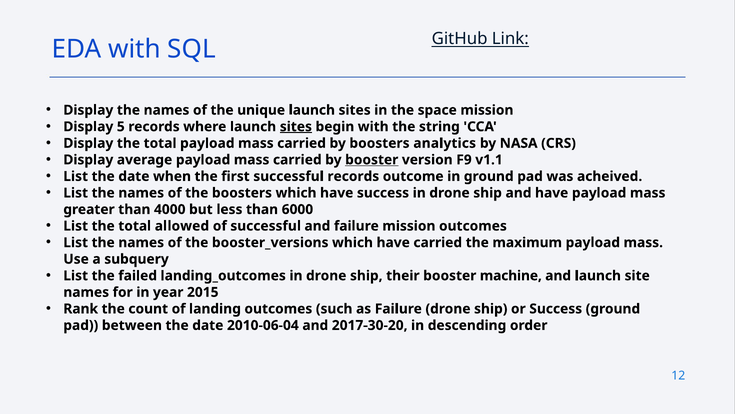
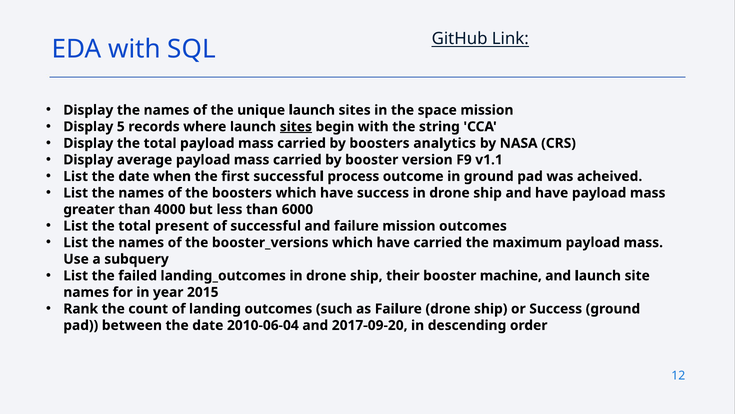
booster at (372, 160) underline: present -> none
successful records: records -> process
allowed: allowed -> present
2017-30-20: 2017-30-20 -> 2017-09-20
